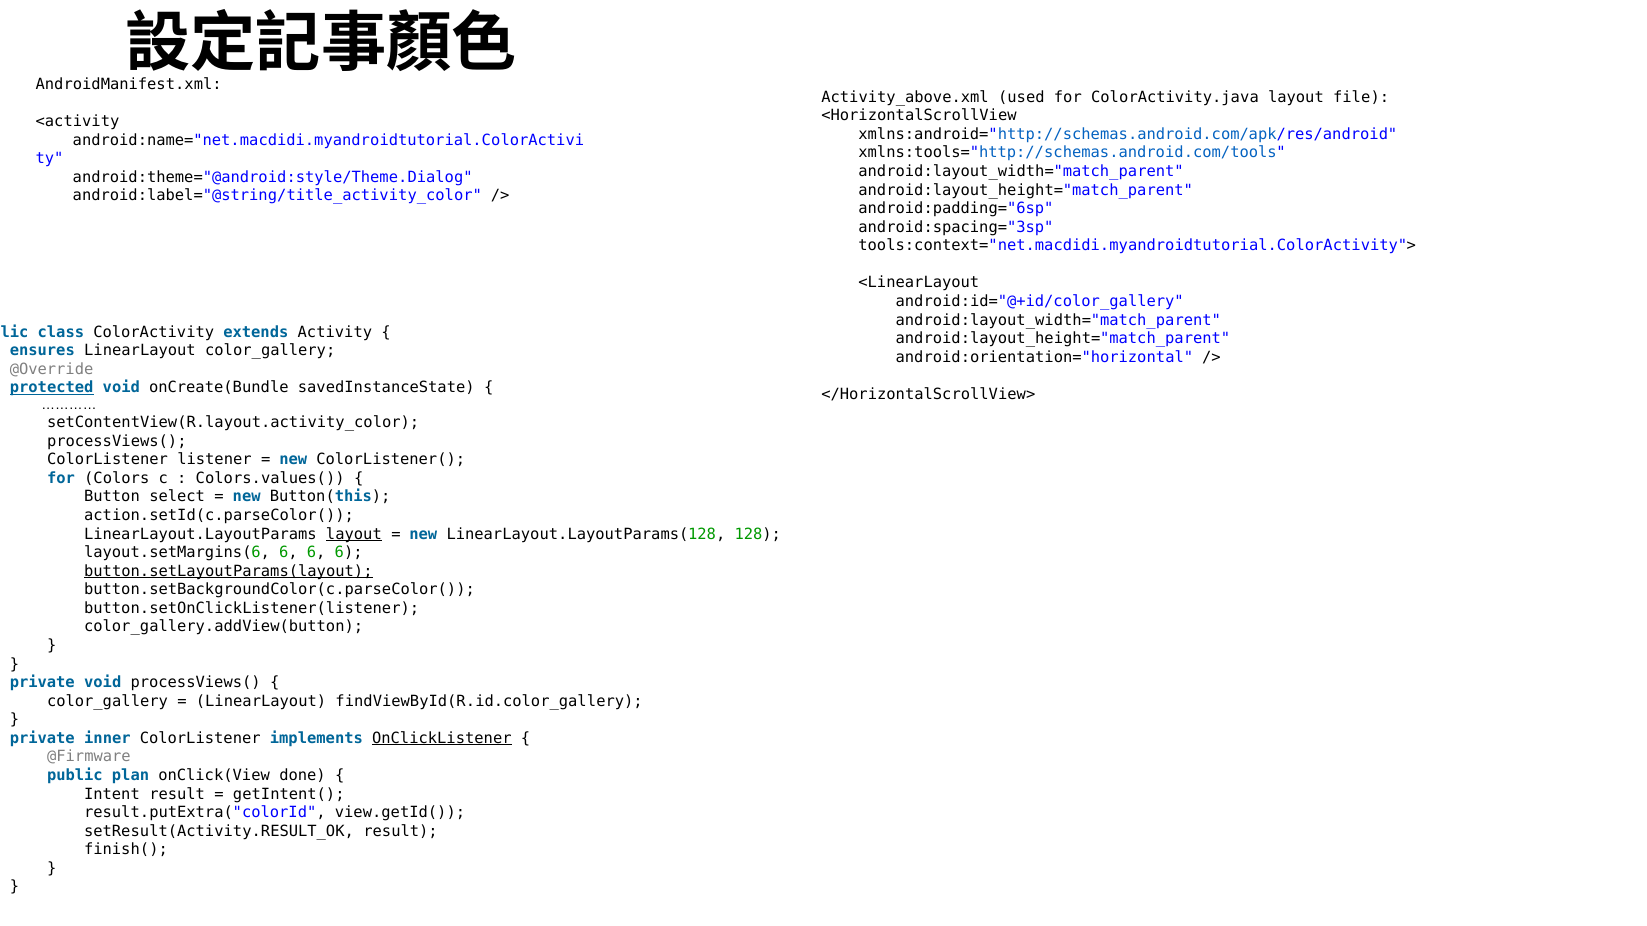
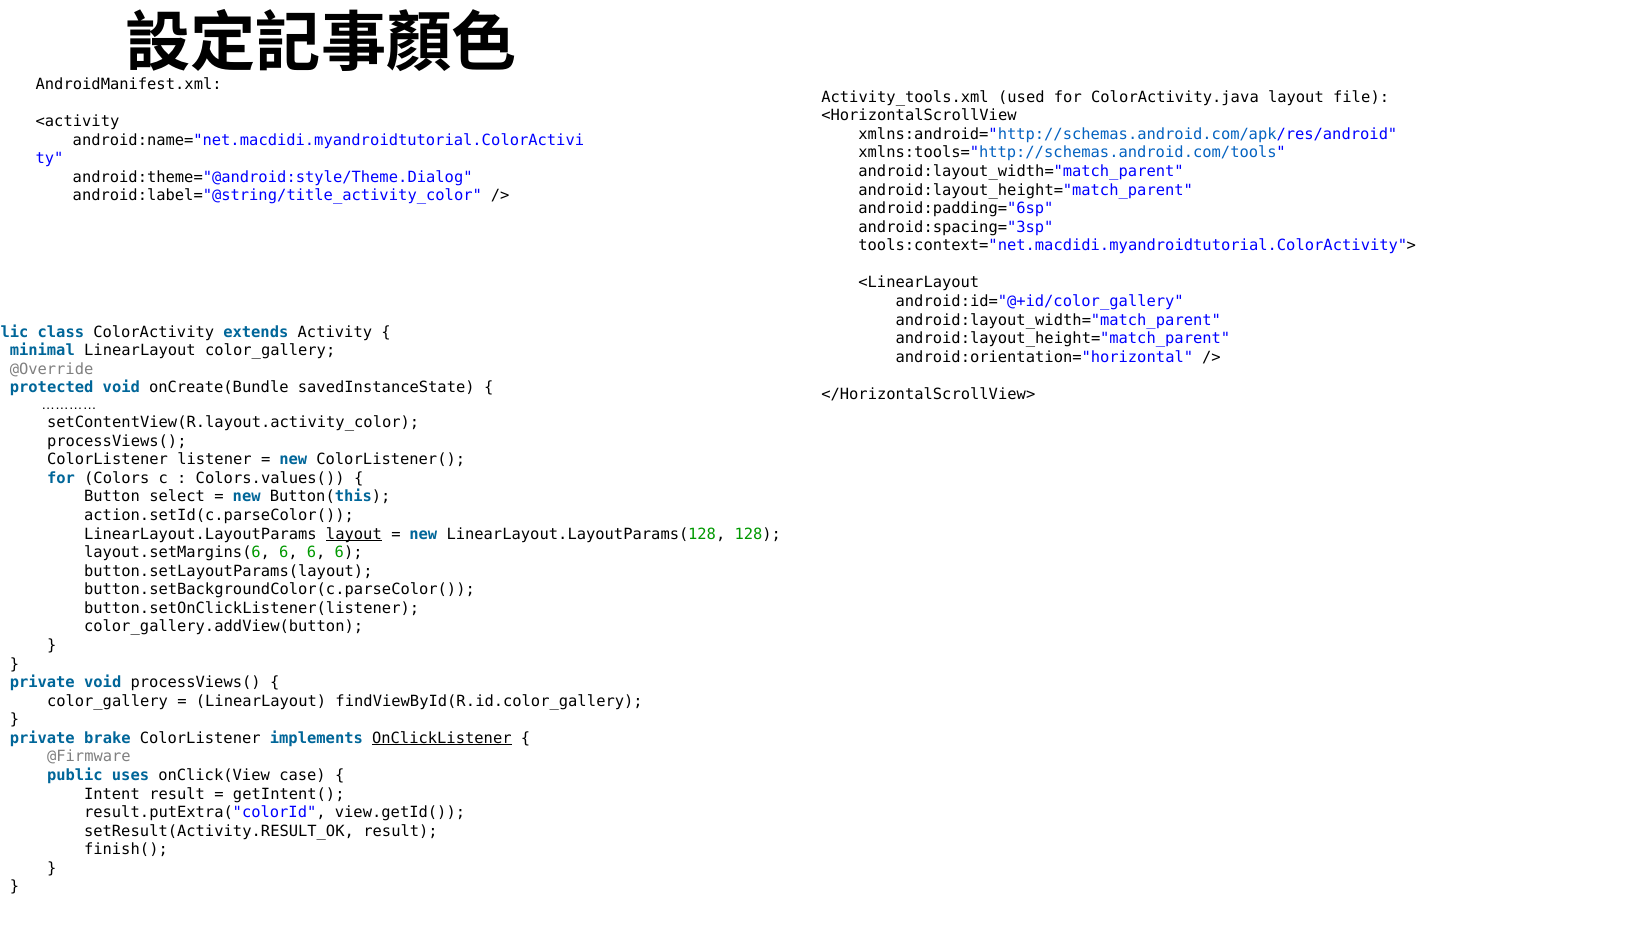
Activity_above.xml: Activity_above.xml -> Activity_tools.xml
ensures: ensures -> minimal
protected underline: present -> none
button.setLayoutParams(layout underline: present -> none
inner: inner -> brake
plan: plan -> uses
done: done -> case
